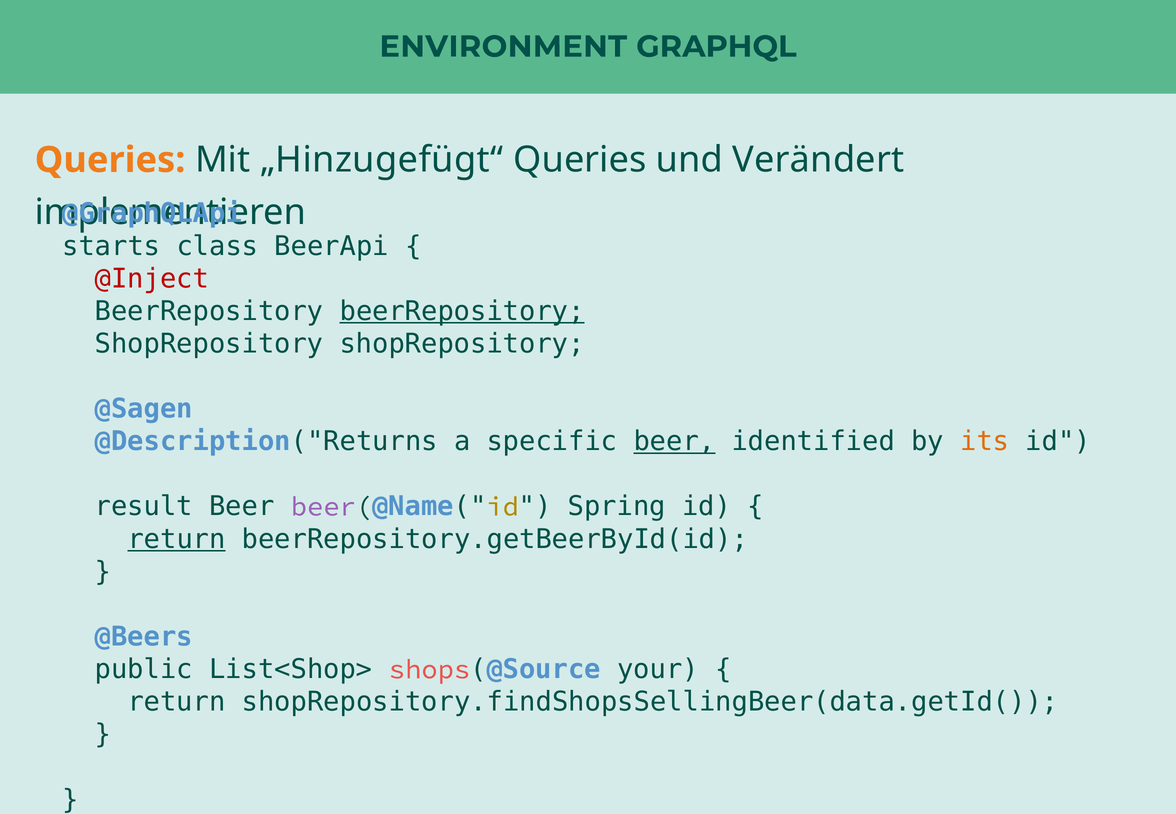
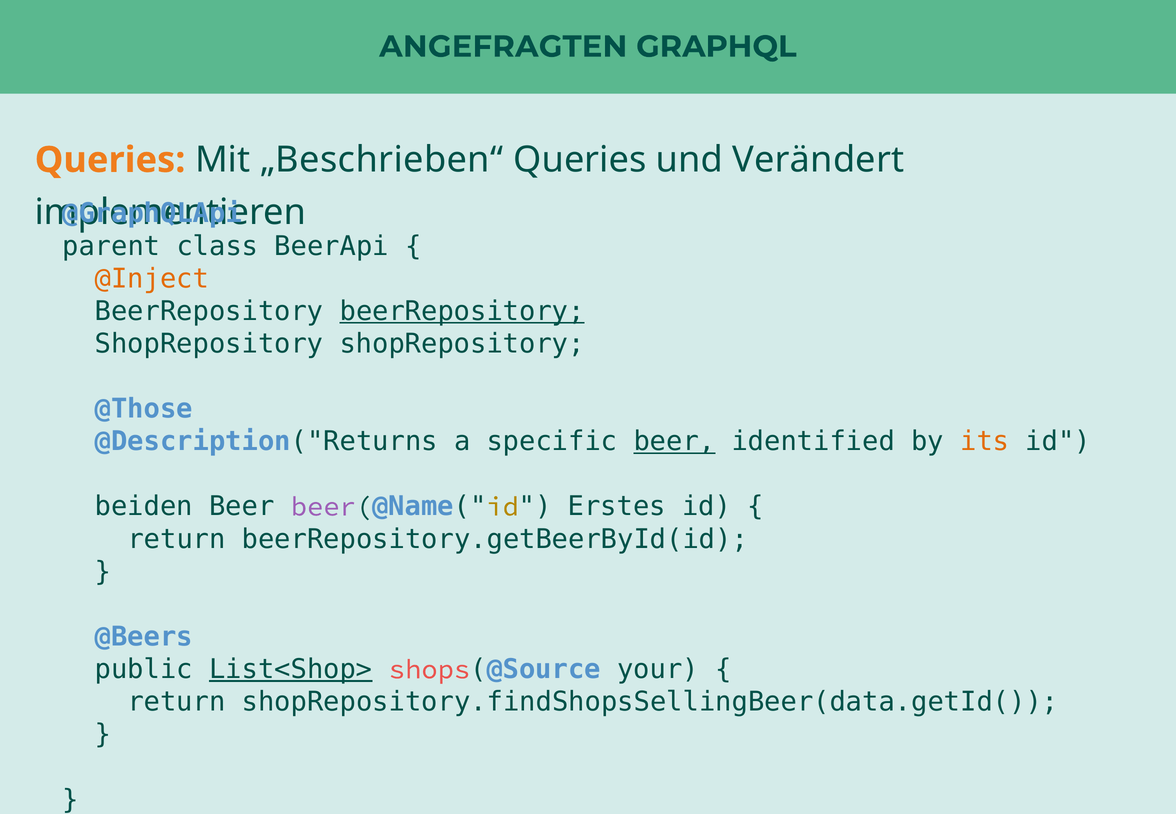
ENVIRONMENT: ENVIRONMENT -> ANGEFRAGTEN
„Hinzugefügt“: „Hinzugefügt“ -> „Beschrieben“
starts: starts -> parent
@Inject colour: red -> orange
@Sagen: @Sagen -> @Those
result: result -> beiden
Spring: Spring -> Erstes
return at (177, 539) underline: present -> none
List<Shop> underline: none -> present
